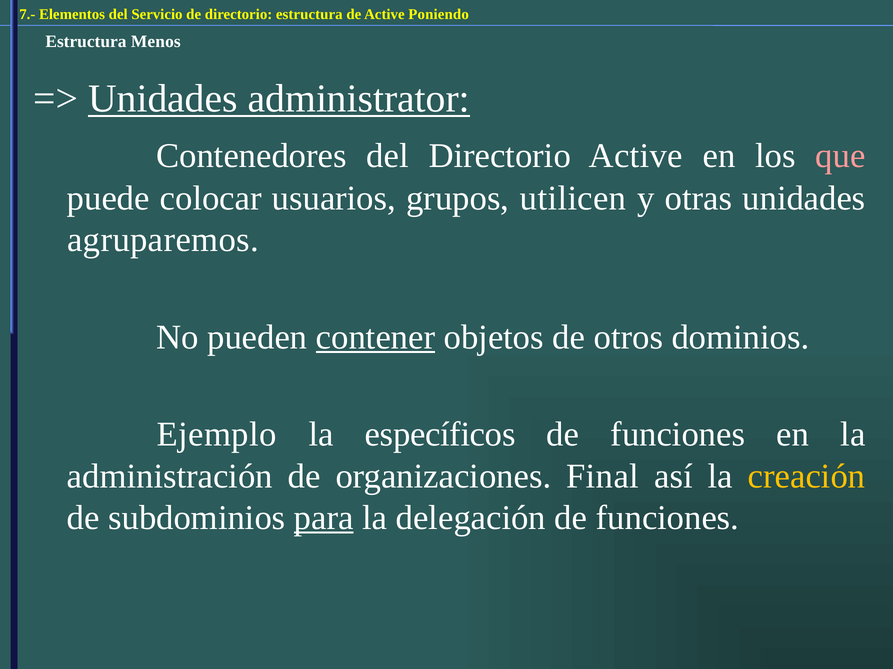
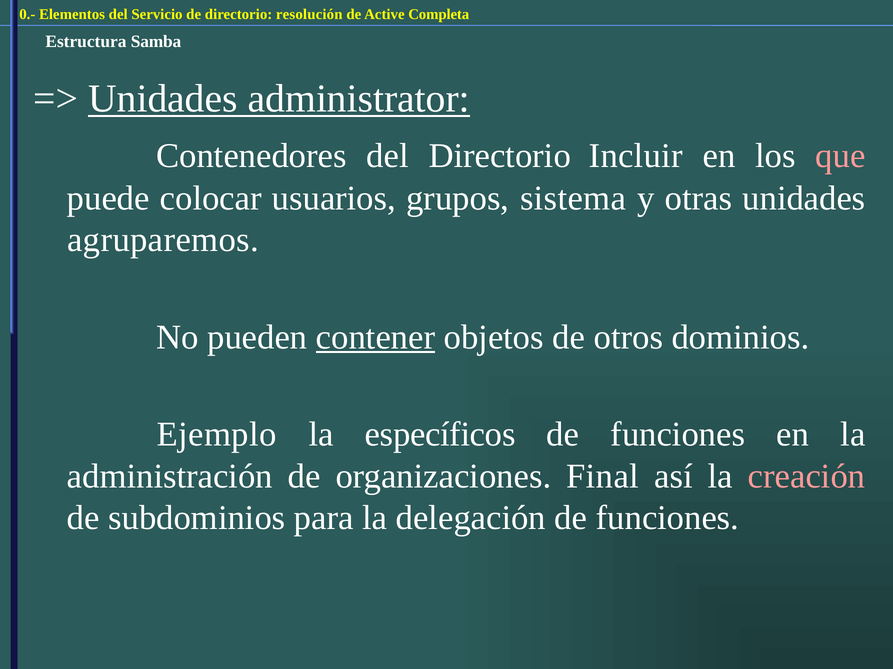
7.-: 7.- -> 0.-
directorio estructura: estructura -> resolución
Poniendo: Poniendo -> Completa
Menos: Menos -> Samba
Directorio Active: Active -> Incluir
utilicen: utilicen -> sistema
creación colour: yellow -> pink
para underline: present -> none
